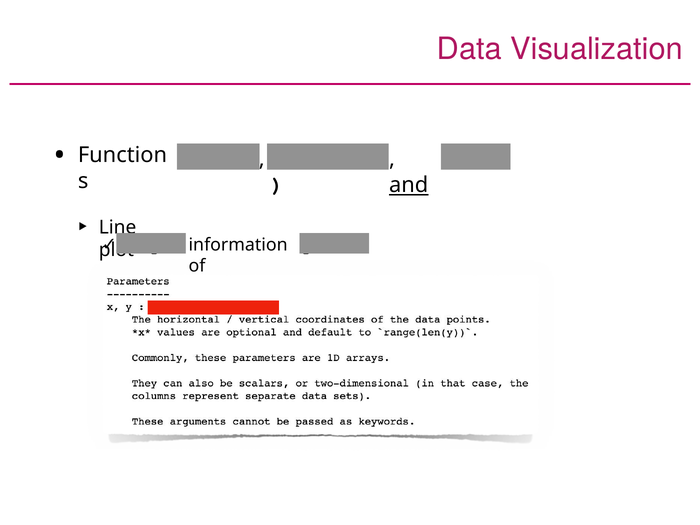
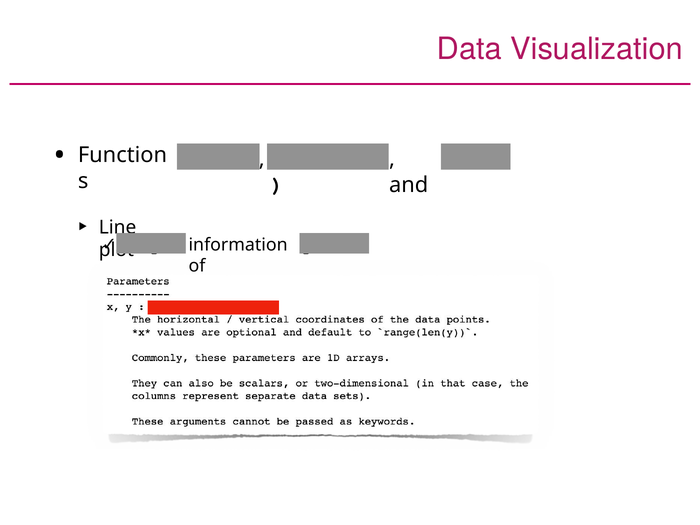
and underline: present -> none
